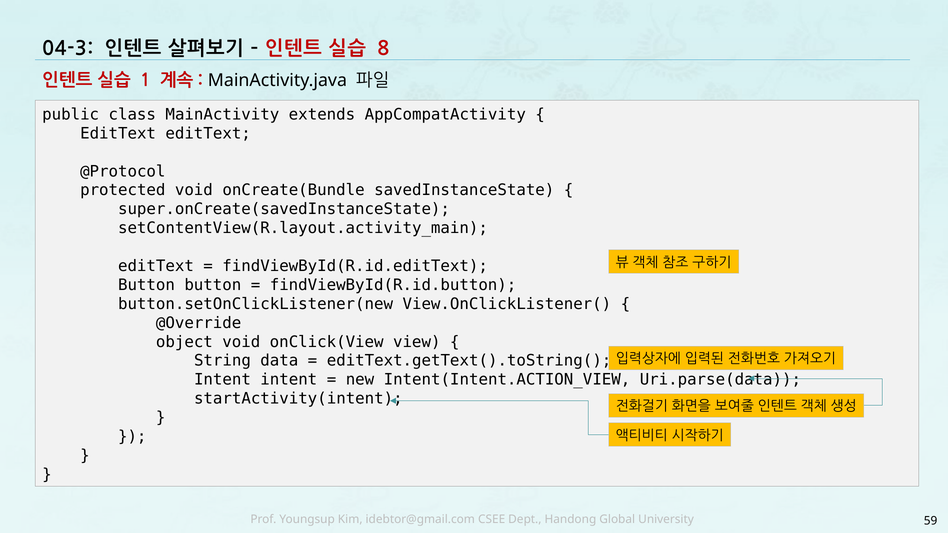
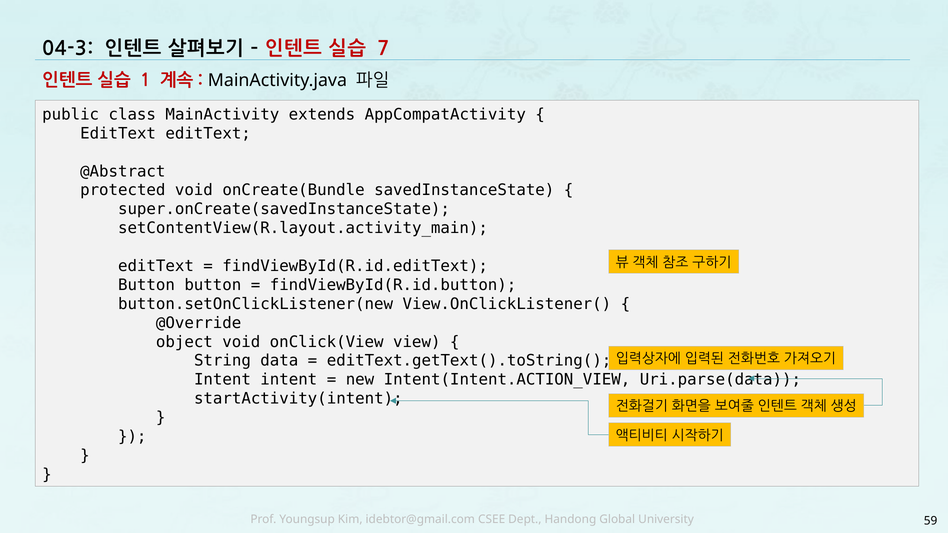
8: 8 -> 7
@Protocol: @Protocol -> @Abstract
